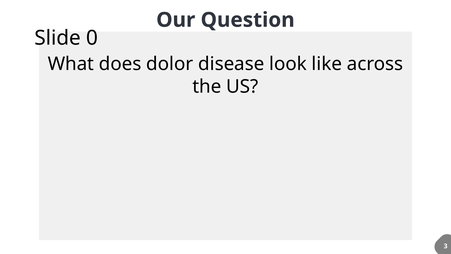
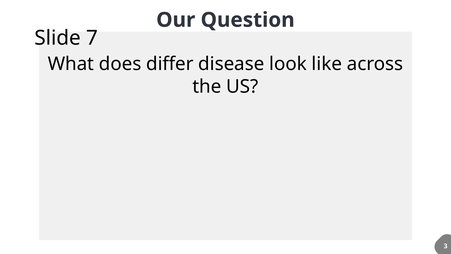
0: 0 -> 7
dolor: dolor -> differ
